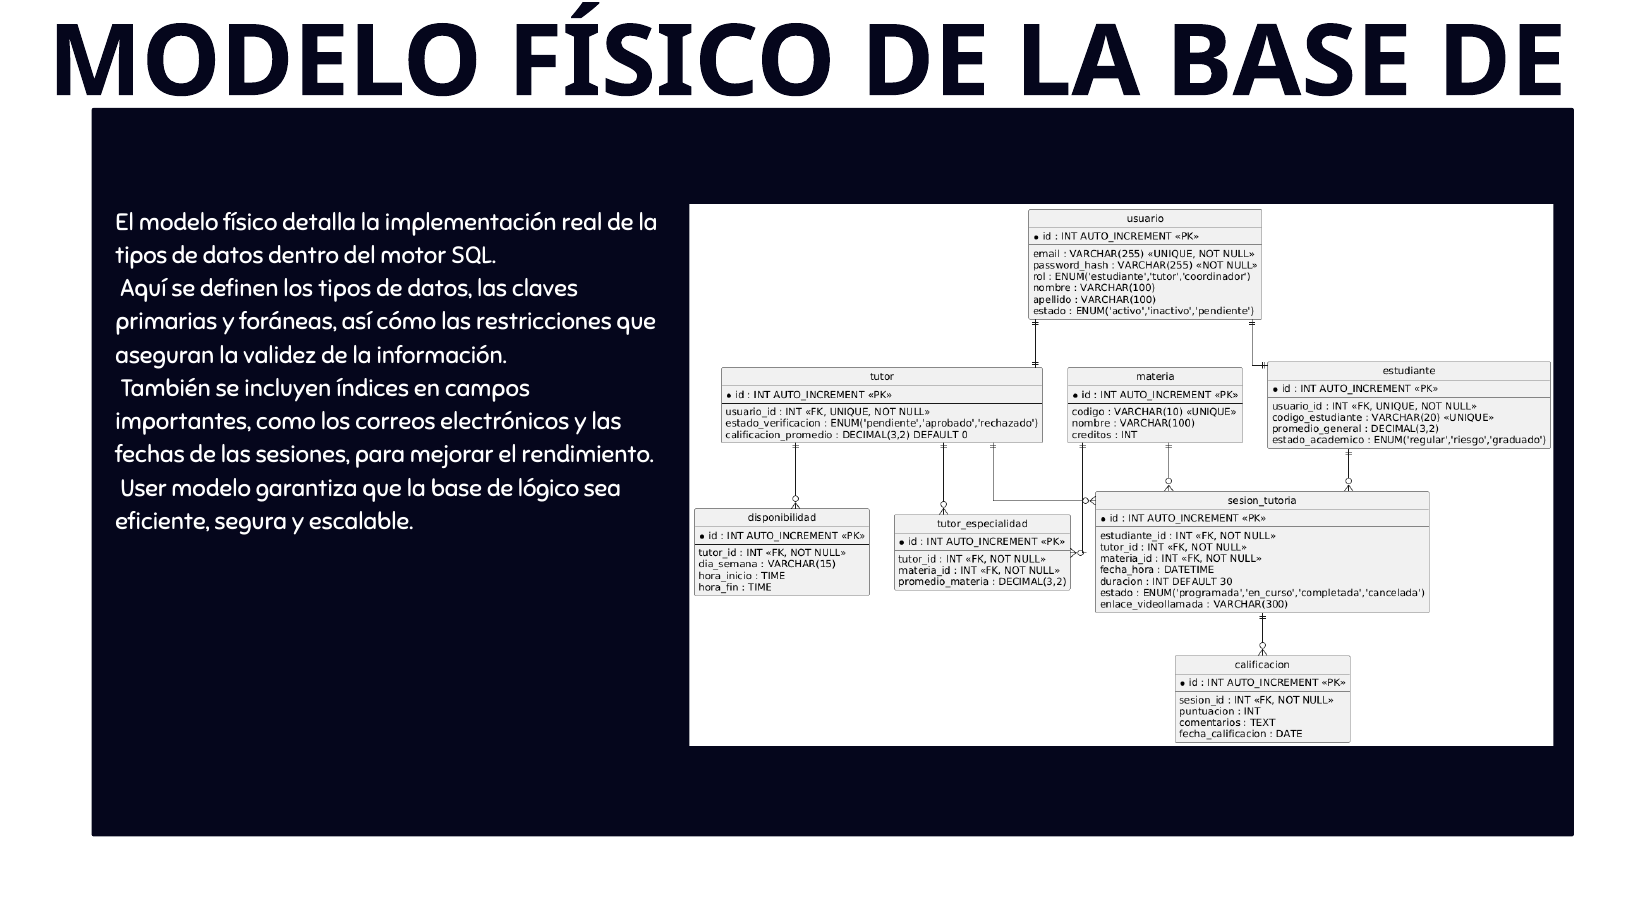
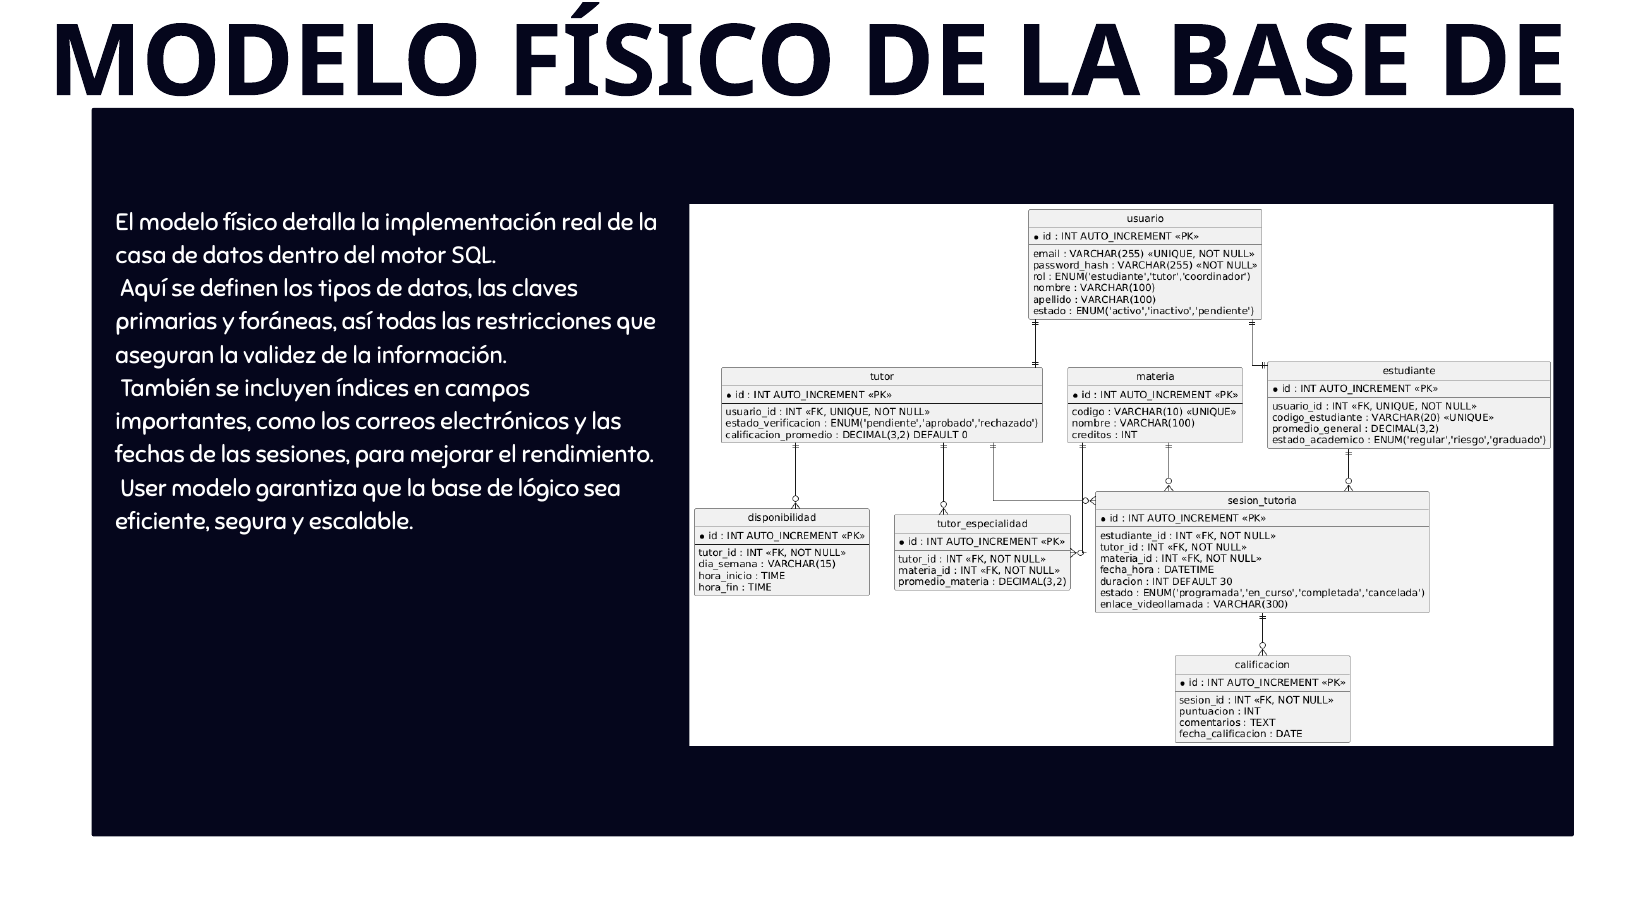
tipos at (141, 256): tipos -> casa
cómo: cómo -> todas
